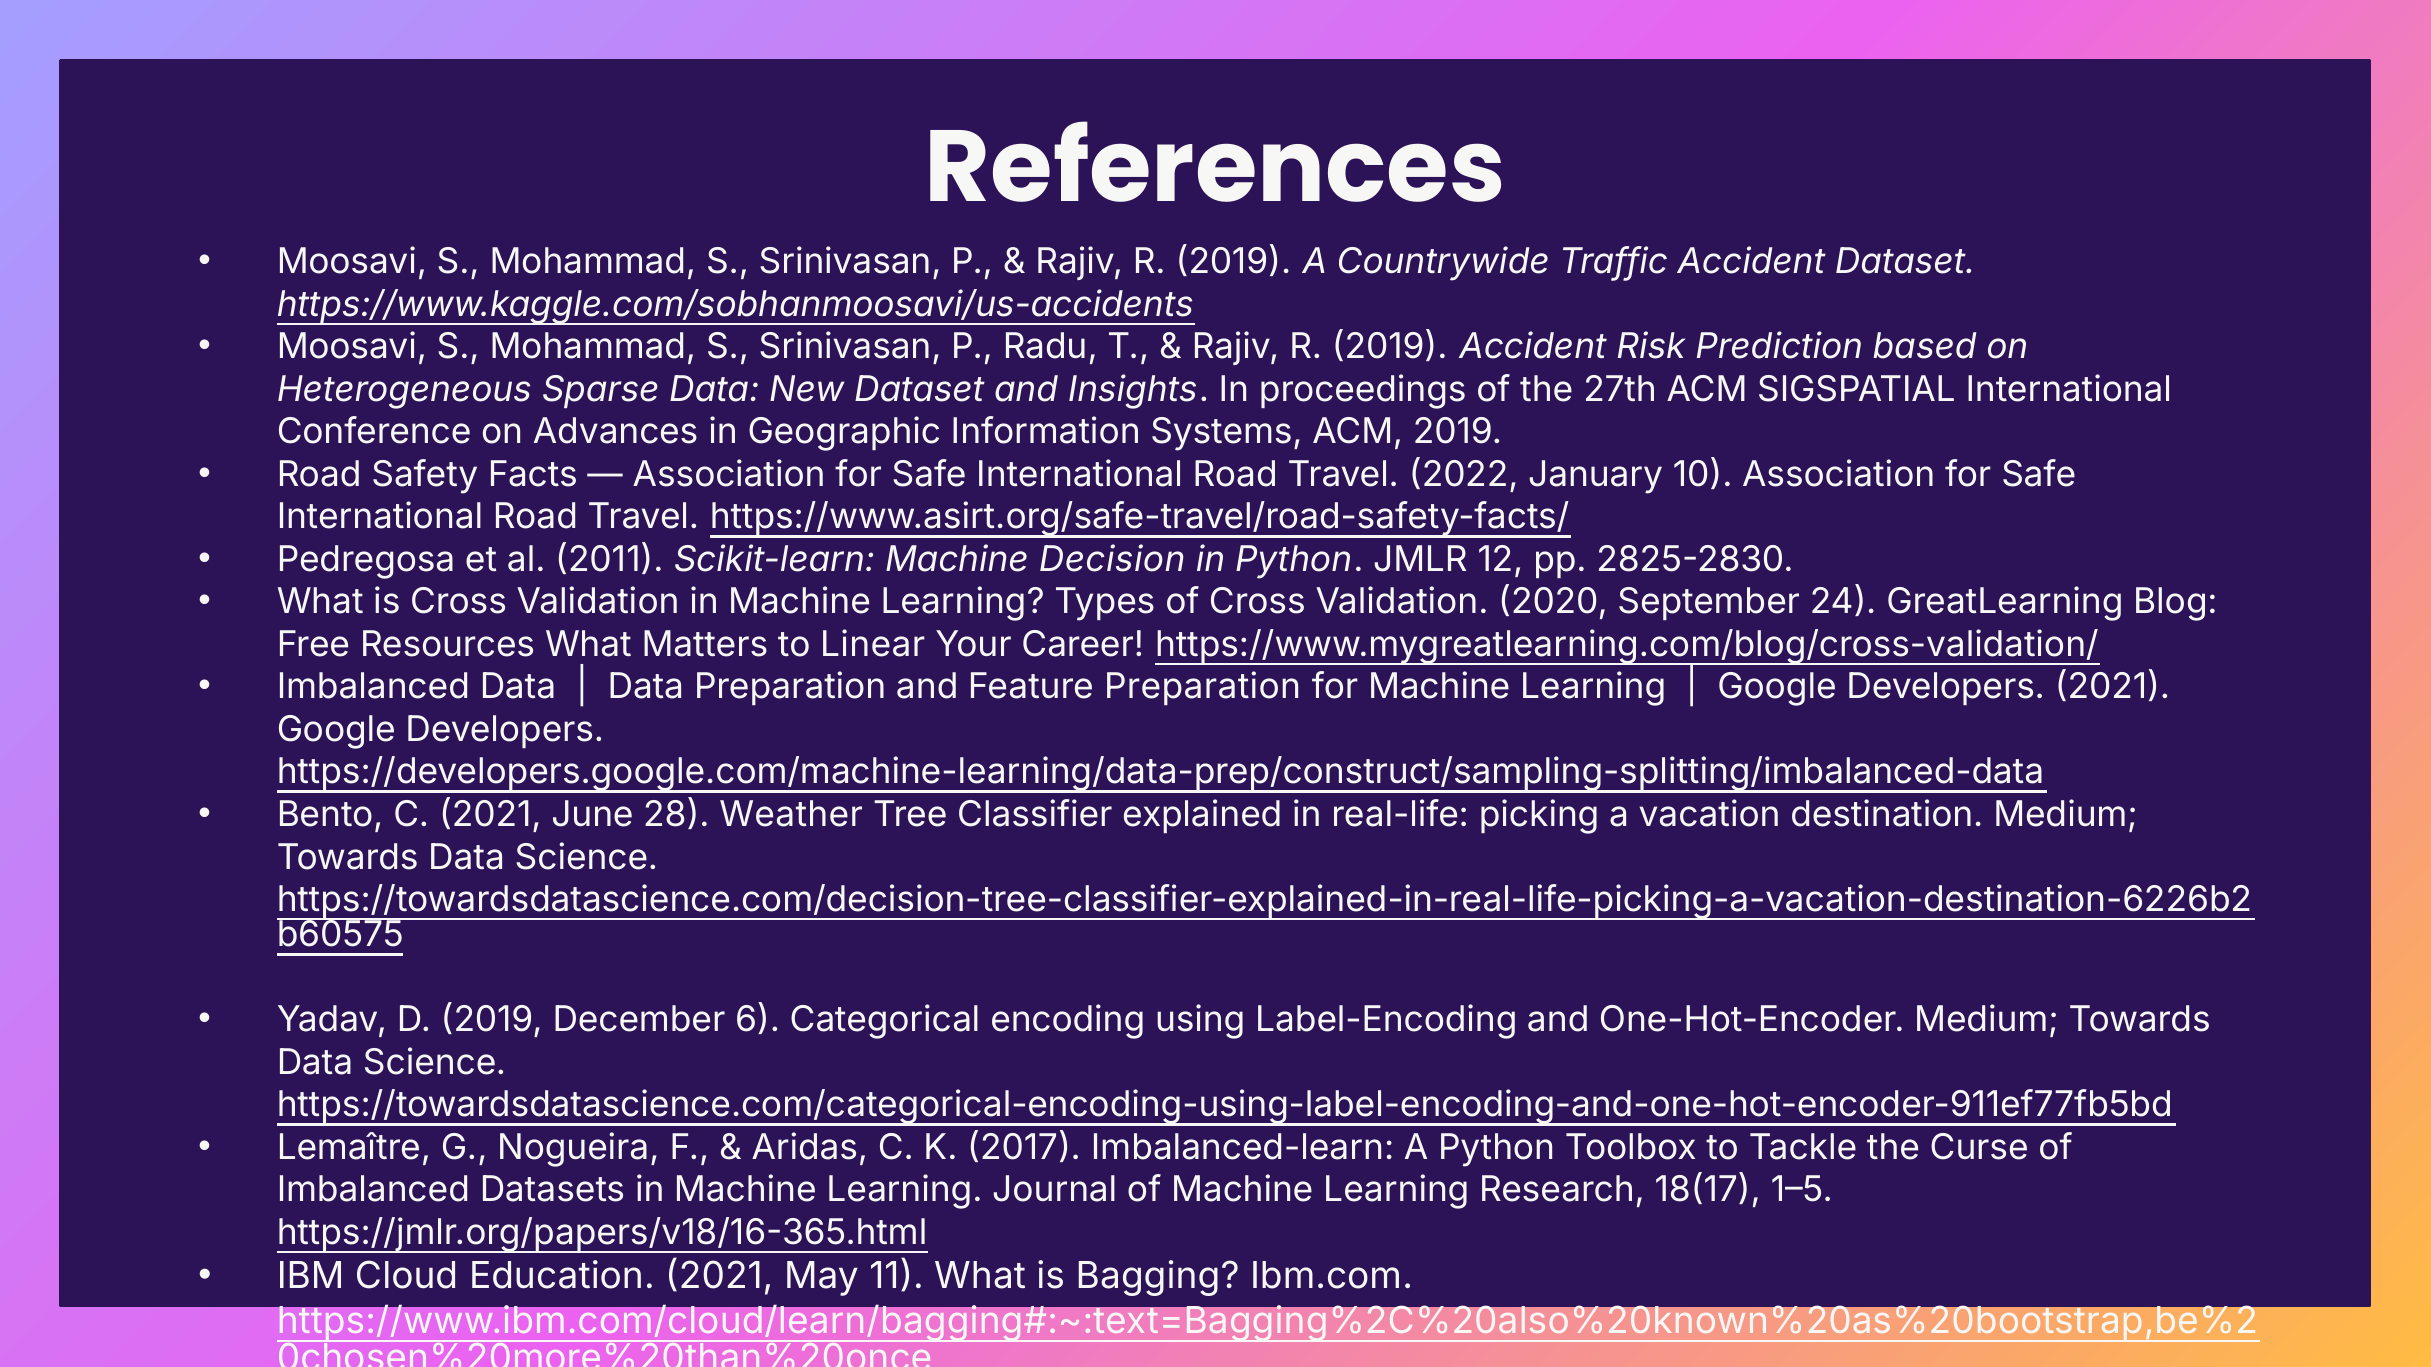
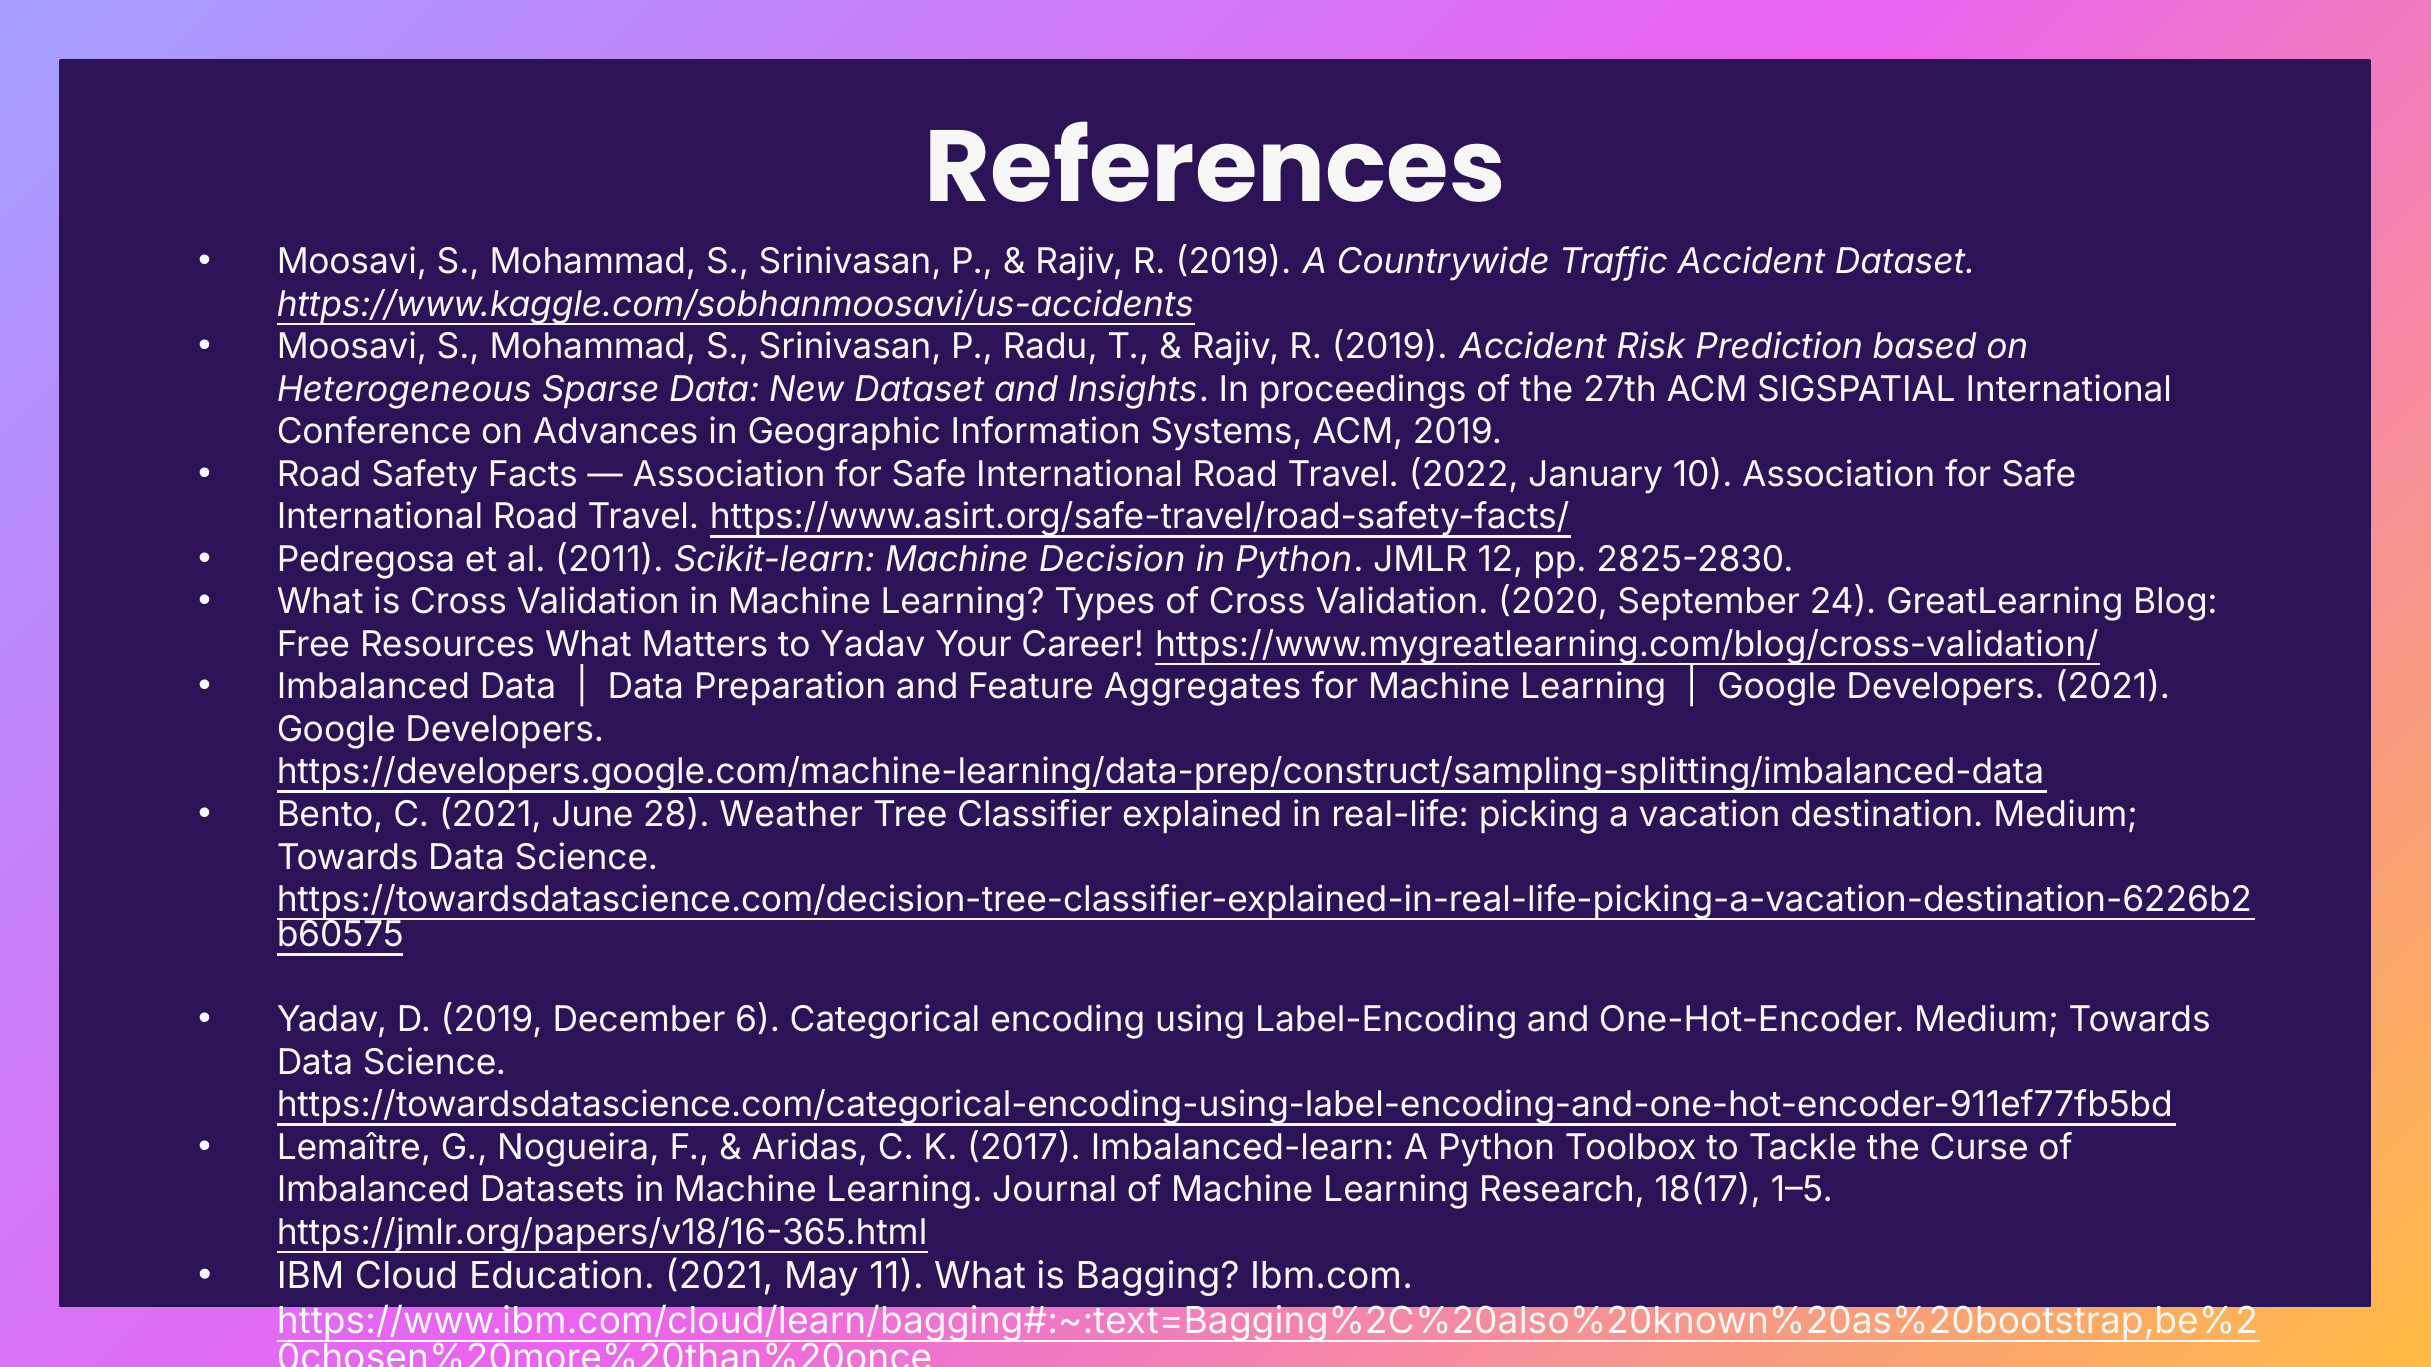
to Linear: Linear -> Yadav
Feature Preparation: Preparation -> Aggregates
